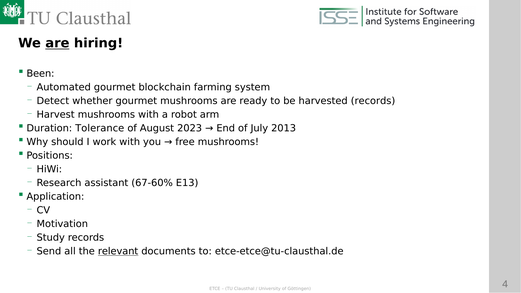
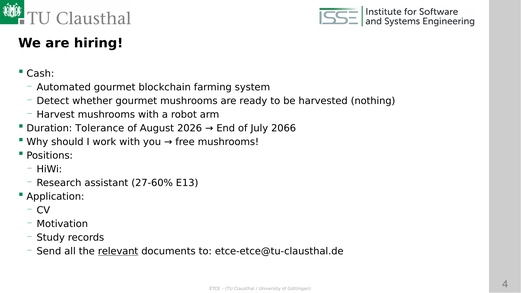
are at (57, 43) underline: present -> none
Been: Been -> Cash
harvested records: records -> nothing
2023: 2023 -> 2026
2013: 2013 -> 2066
67-60%: 67-60% -> 27-60%
